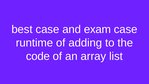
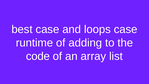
exam: exam -> loops
